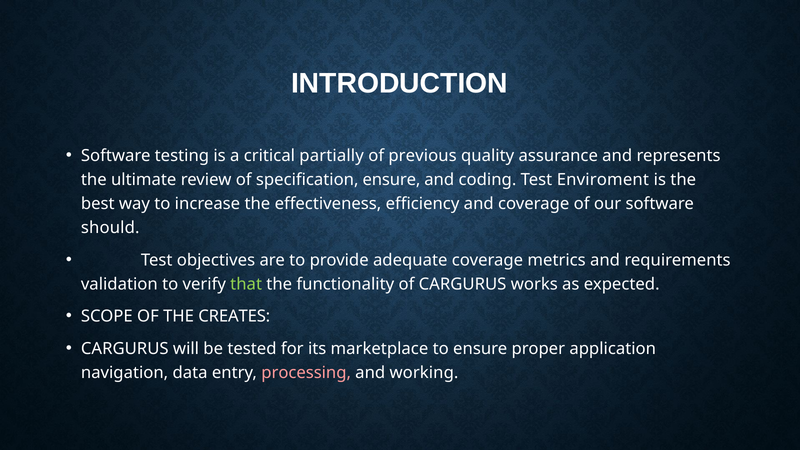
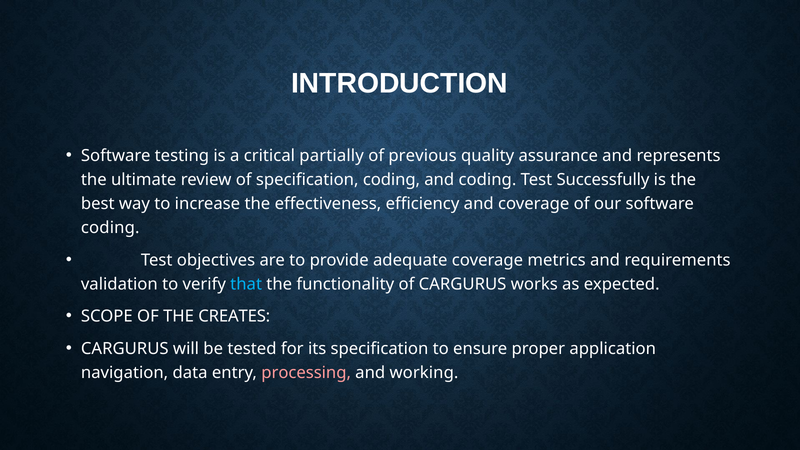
specification ensure: ensure -> coding
Enviroment: Enviroment -> Successfully
should at (110, 228): should -> coding
that colour: light green -> light blue
its marketplace: marketplace -> specification
